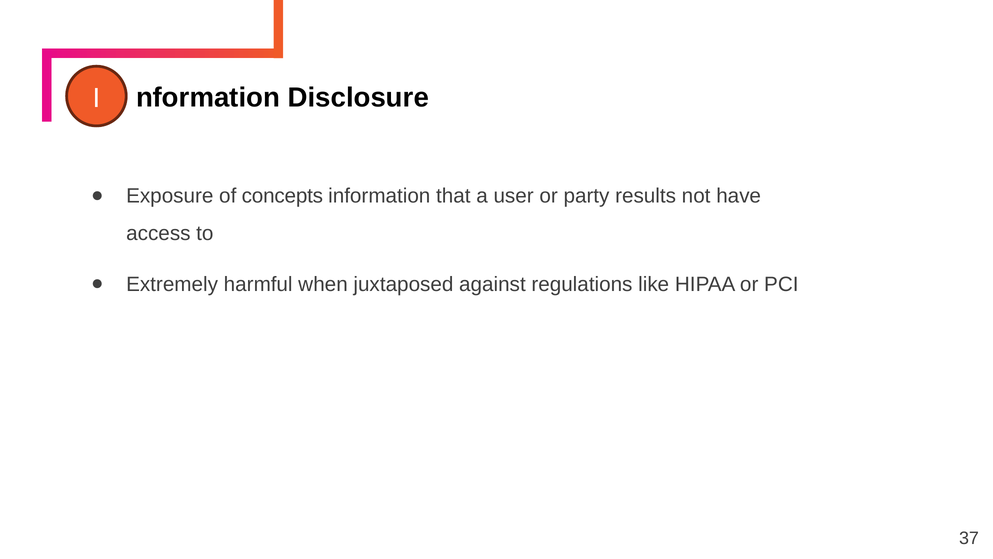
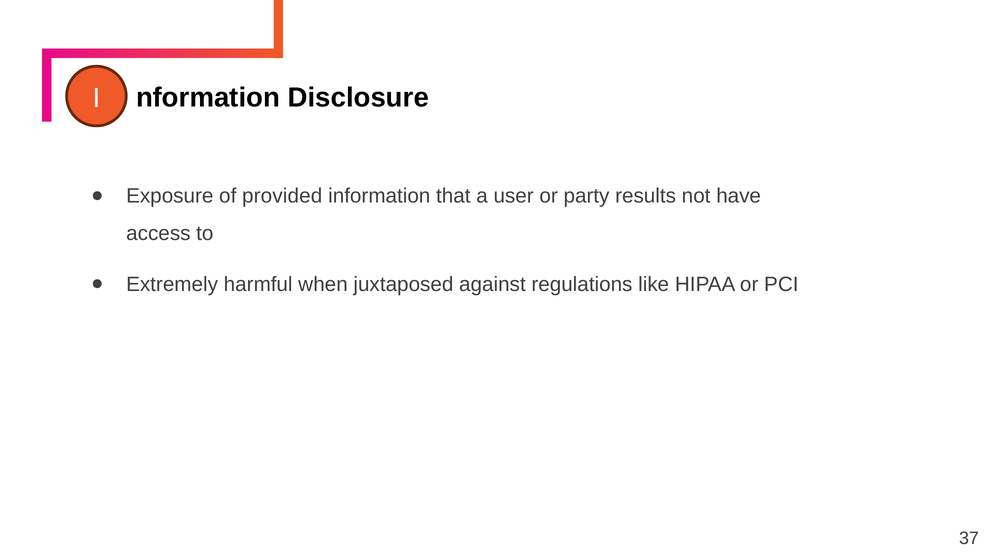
concepts: concepts -> provided
